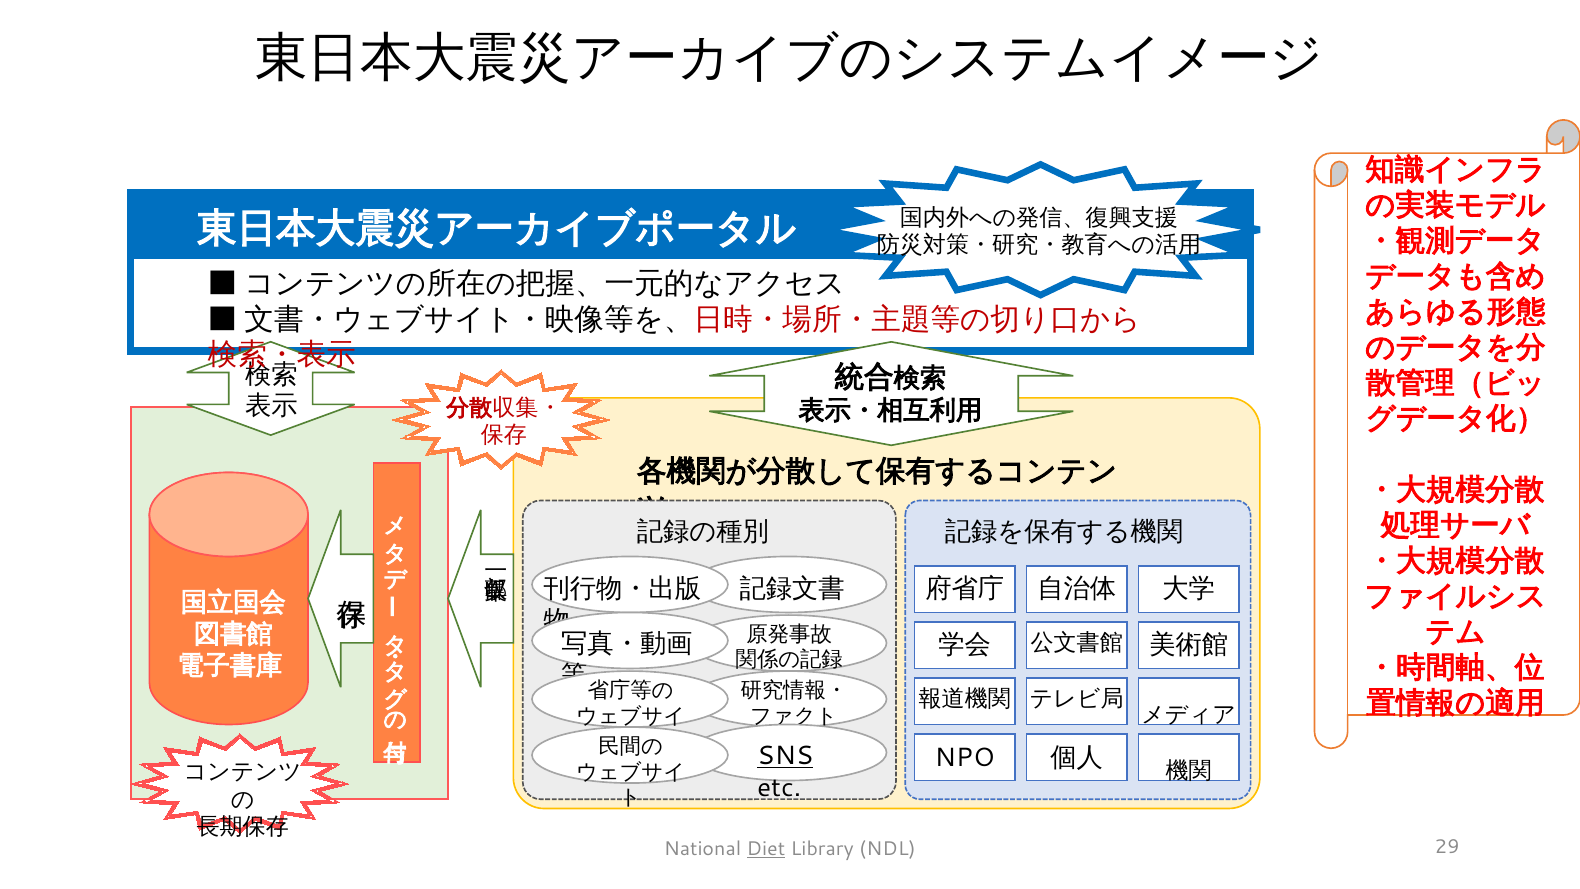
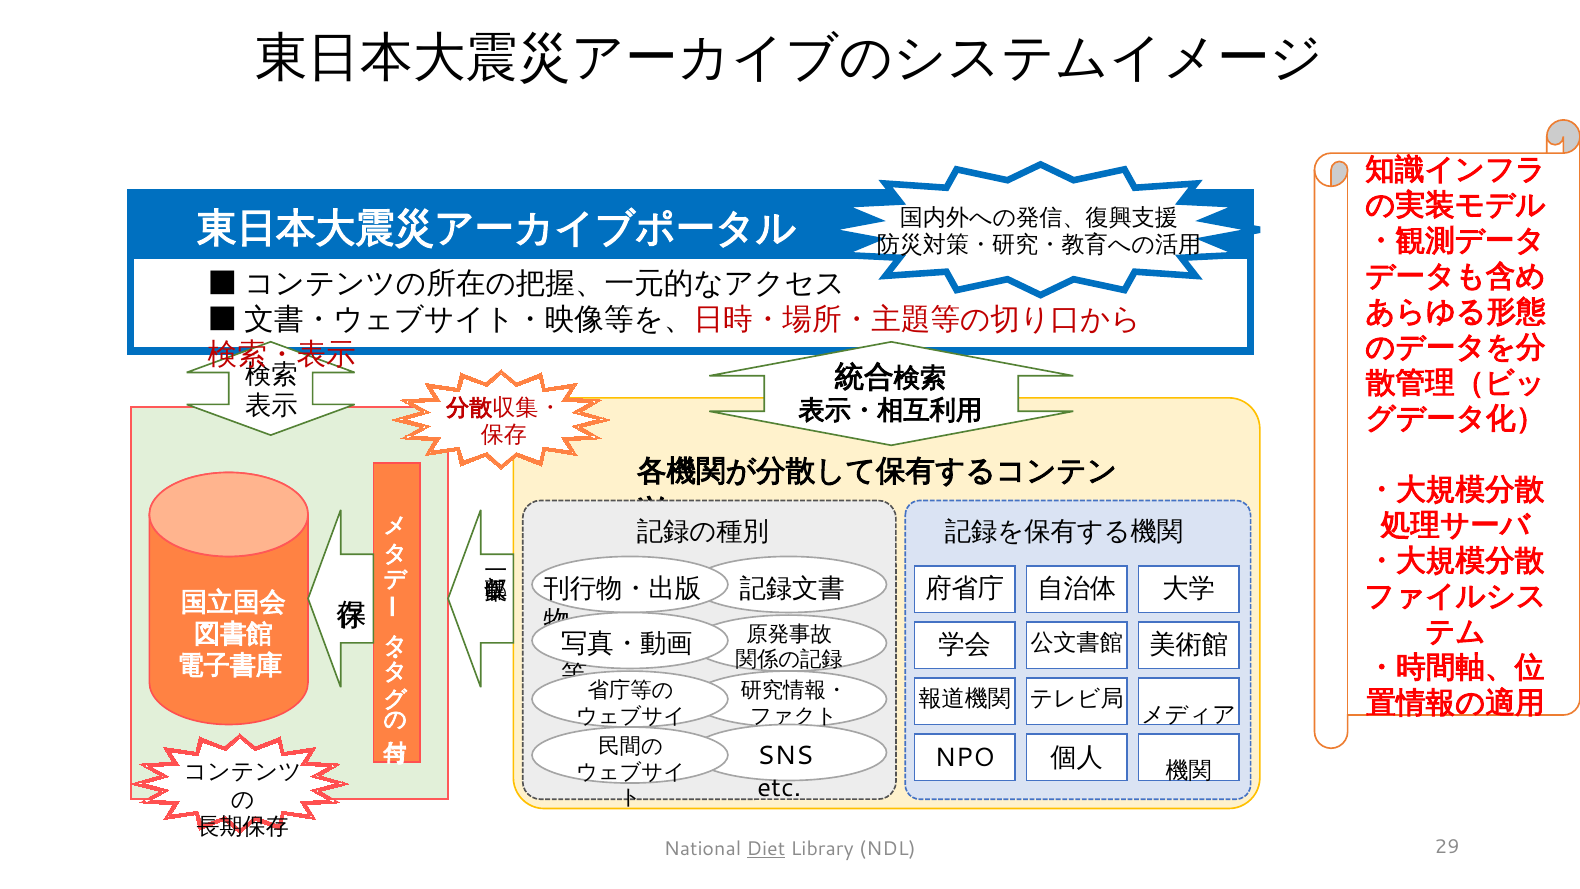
SNS underline: present -> none
